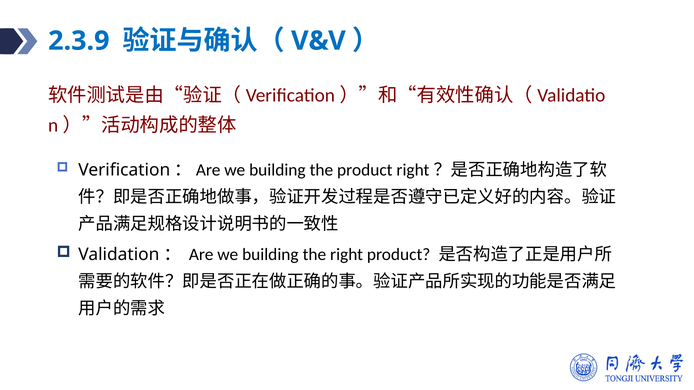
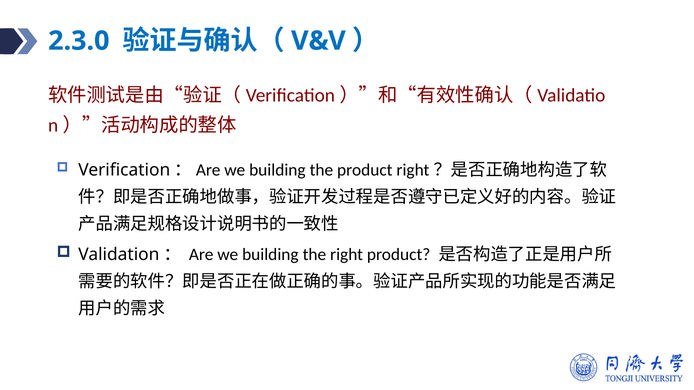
2.3.9: 2.3.9 -> 2.3.0
